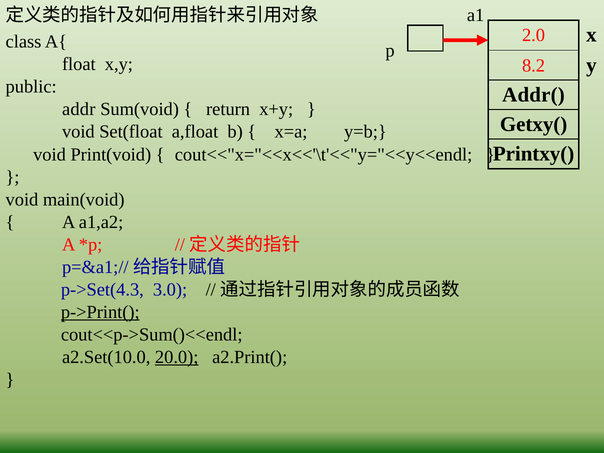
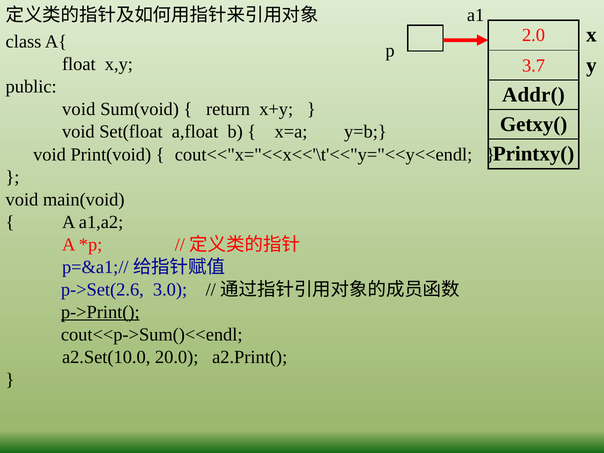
8.2: 8.2 -> 3.7
addr at (79, 109): addr -> void
p->Set(4.3: p->Set(4.3 -> p->Set(2.6
20.0 underline: present -> none
